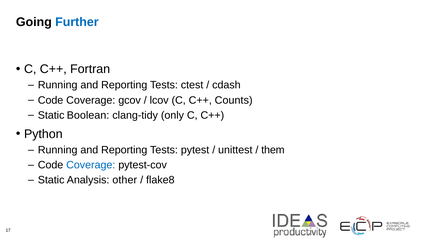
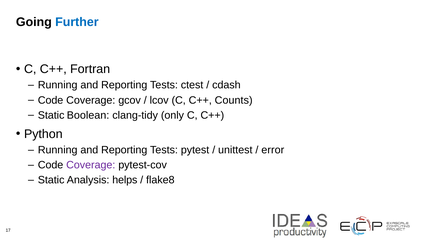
them: them -> error
Coverage at (91, 165) colour: blue -> purple
other: other -> helps
